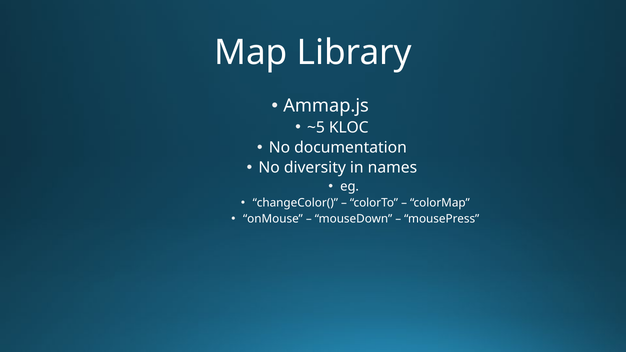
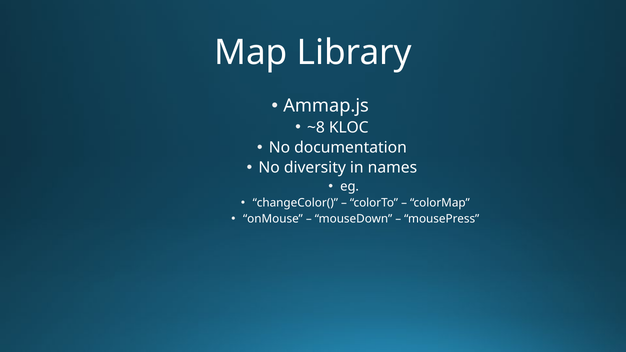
~5: ~5 -> ~8
